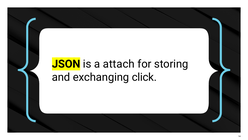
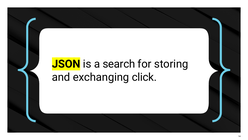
attach: attach -> search
